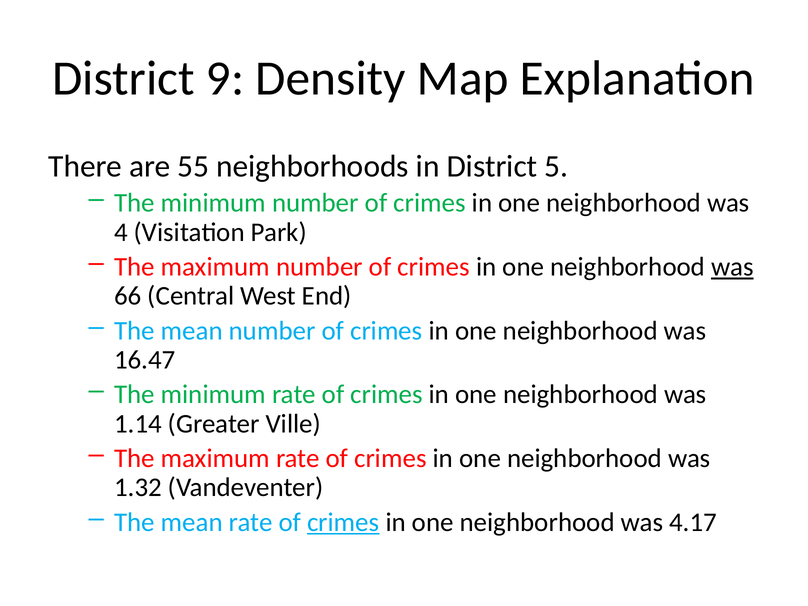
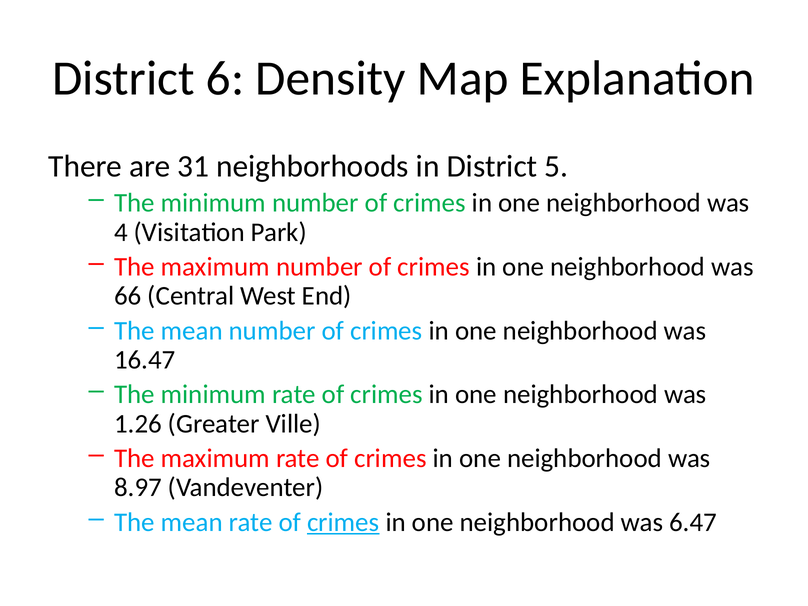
9: 9 -> 6
55: 55 -> 31
was at (732, 267) underline: present -> none
1.14: 1.14 -> 1.26
1.32: 1.32 -> 8.97
4.17: 4.17 -> 6.47
